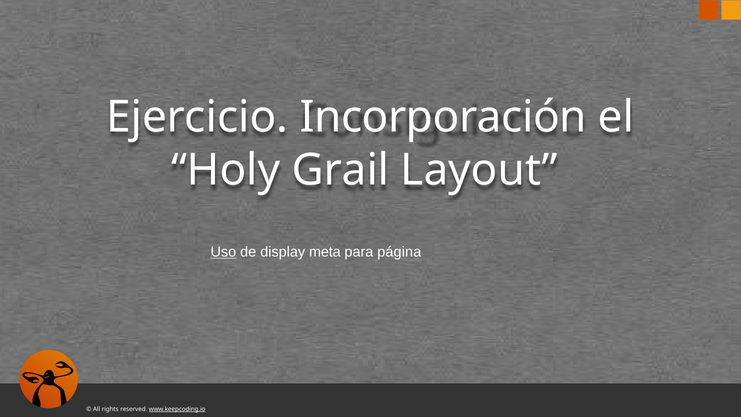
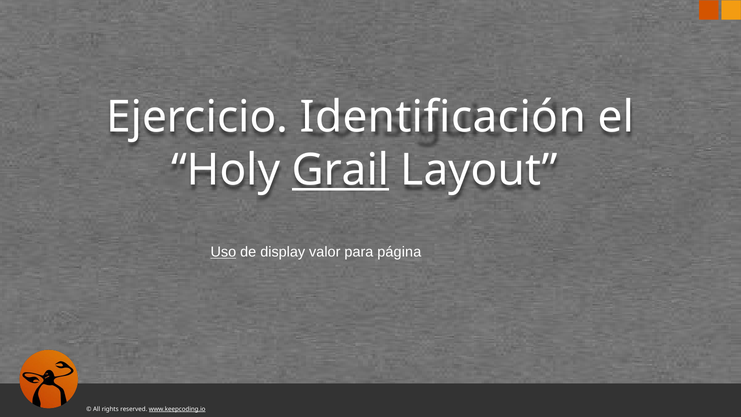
Incorporación: Incorporación -> Identificación
Grail underline: none -> present
meta: meta -> valor
